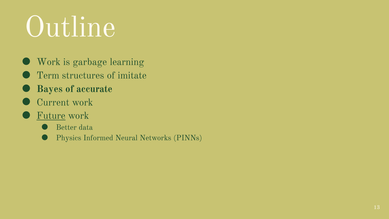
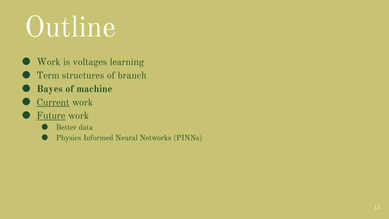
garbage: garbage -> voltages
imitate: imitate -> branch
accurate: accurate -> machine
Current underline: none -> present
